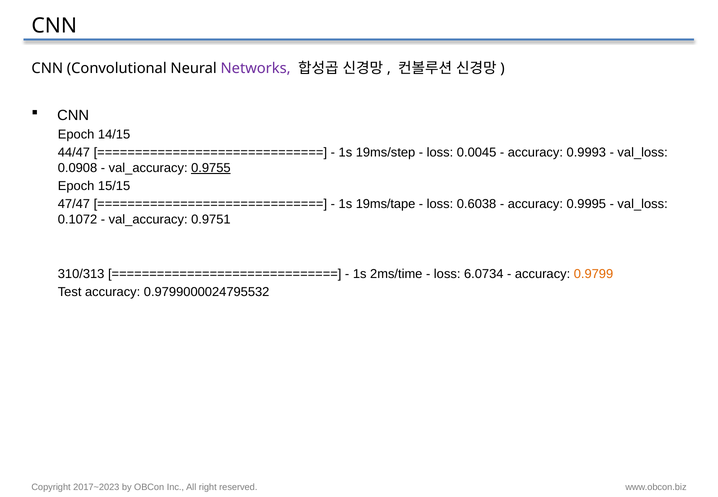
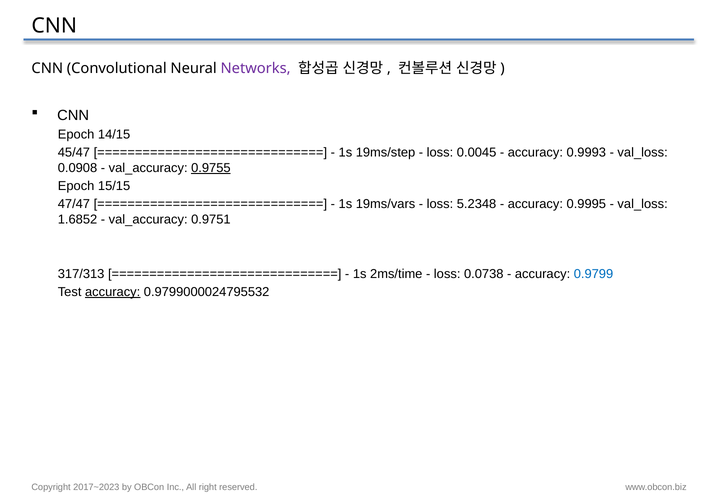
44/47: 44/47 -> 45/47
19ms/tape: 19ms/tape -> 19ms/vars
0.6038: 0.6038 -> 5.2348
0.1072: 0.1072 -> 1.6852
310/313: 310/313 -> 317/313
6.0734: 6.0734 -> 0.0738
0.9799 colour: orange -> blue
accuracy at (113, 292) underline: none -> present
